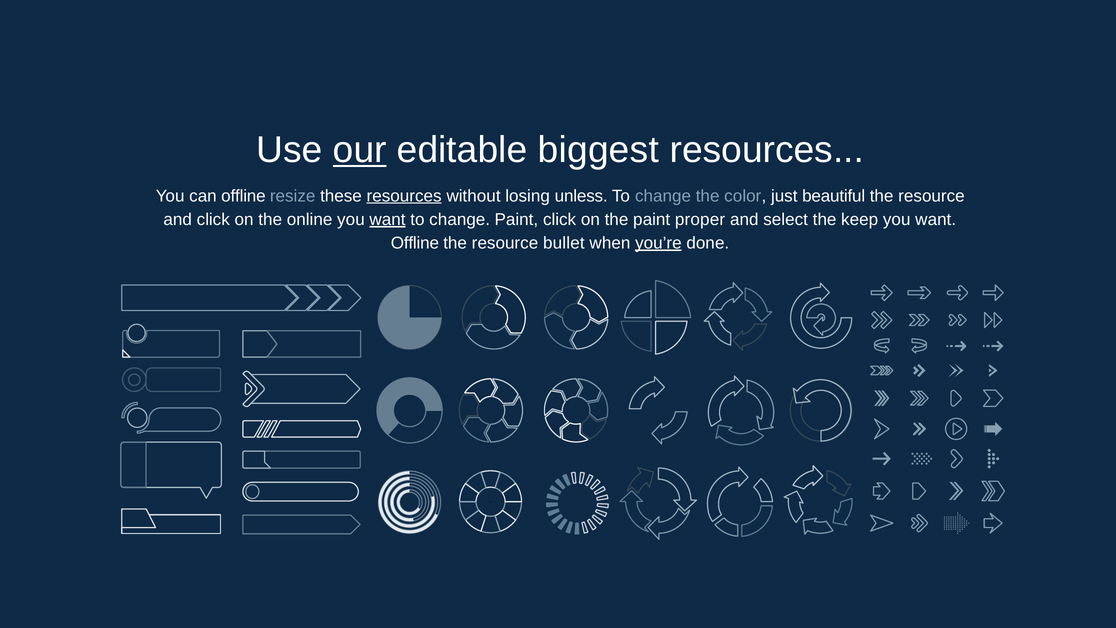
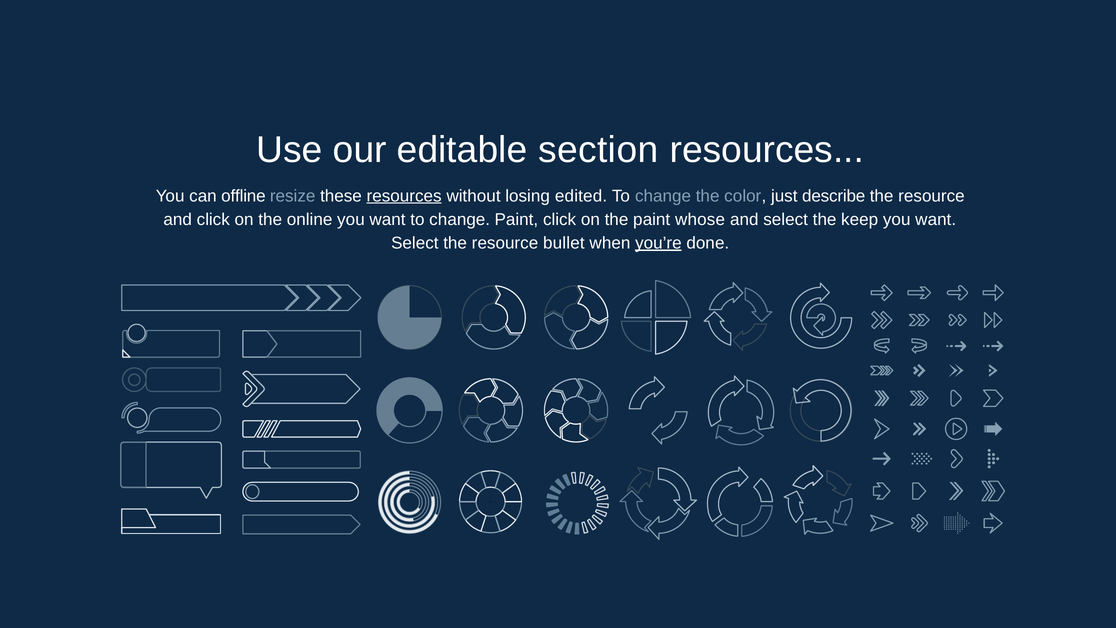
our underline: present -> none
biggest: biggest -> section
unless: unless -> edited
beautiful: beautiful -> describe
want at (387, 219) underline: present -> none
proper: proper -> whose
Offline at (415, 243): Offline -> Select
